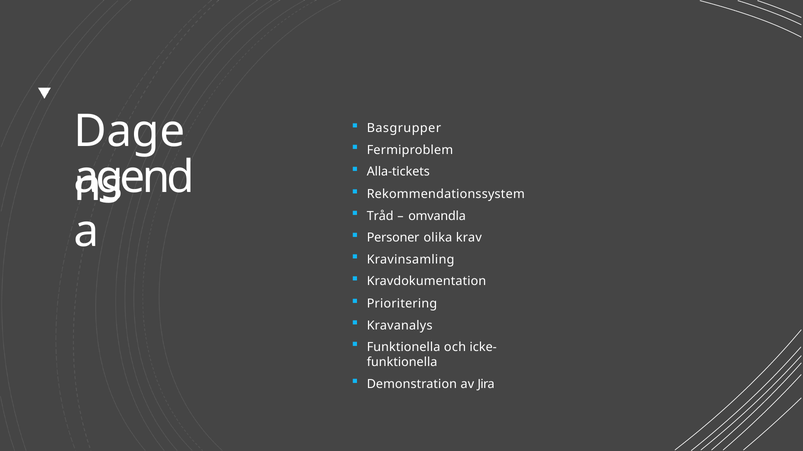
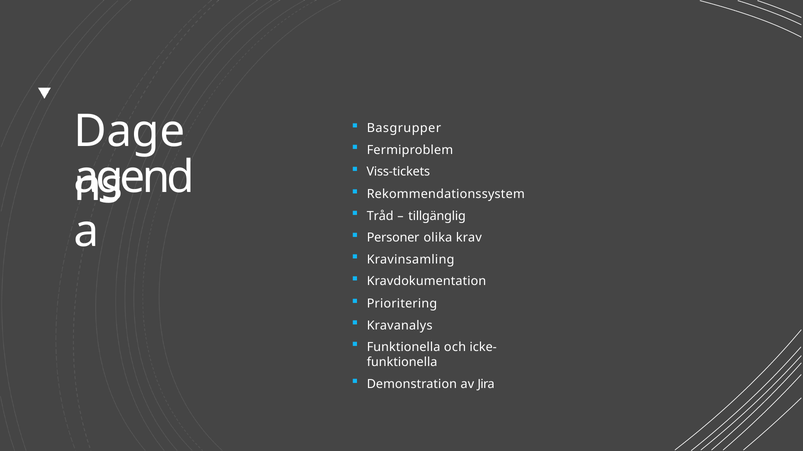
Alla-tickets: Alla-tickets -> Viss-tickets
omvandla: omvandla -> tillgänglig
